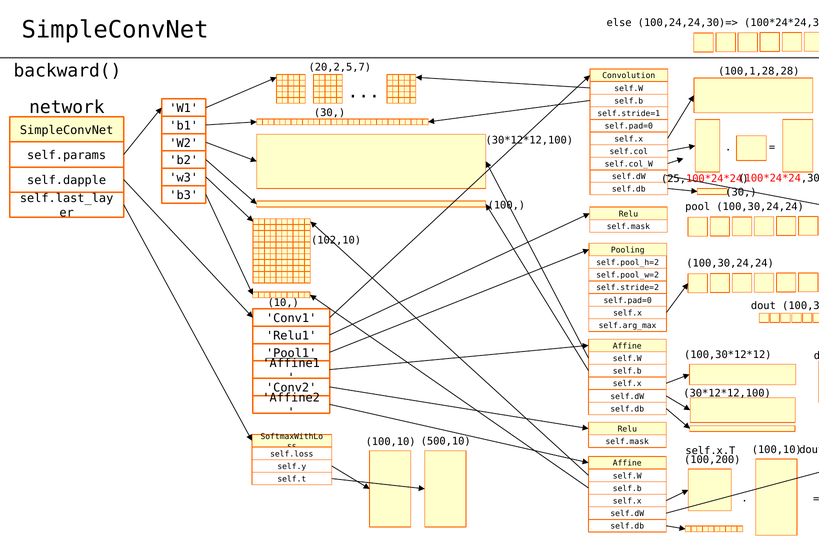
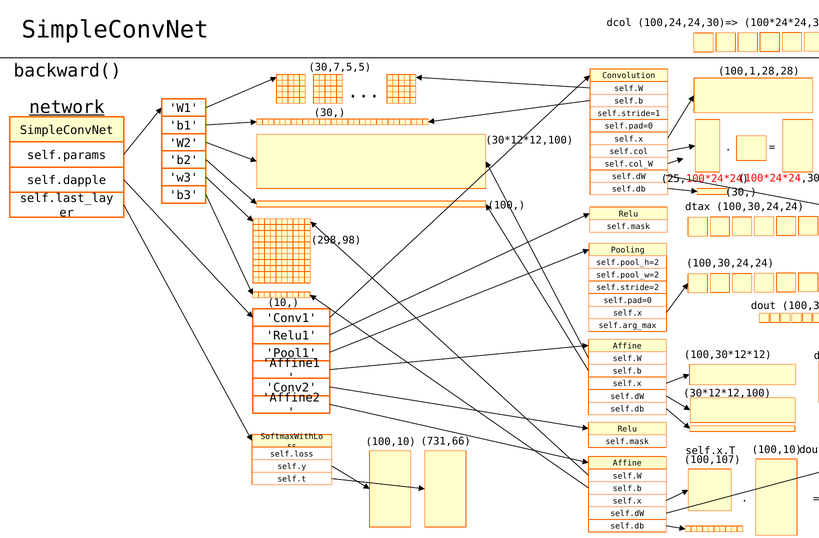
else: else -> dcol
20,2,5,7: 20,2,5,7 -> 30,7,5,5
network underline: none -> present
pool: pool -> dtax
102,10: 102,10 -> 298,98
500,10: 500,10 -> 731,66
100,200: 100,200 -> 100,107
